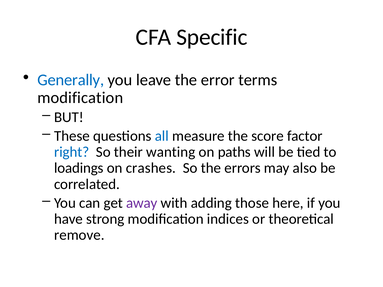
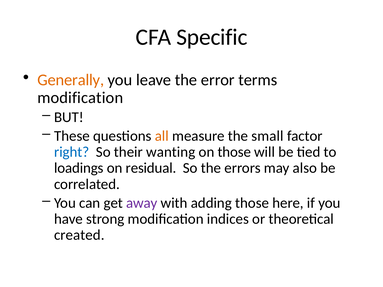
Generally colour: blue -> orange
all colour: blue -> orange
score: score -> small
on paths: paths -> those
crashes: crashes -> residual
remove: remove -> created
